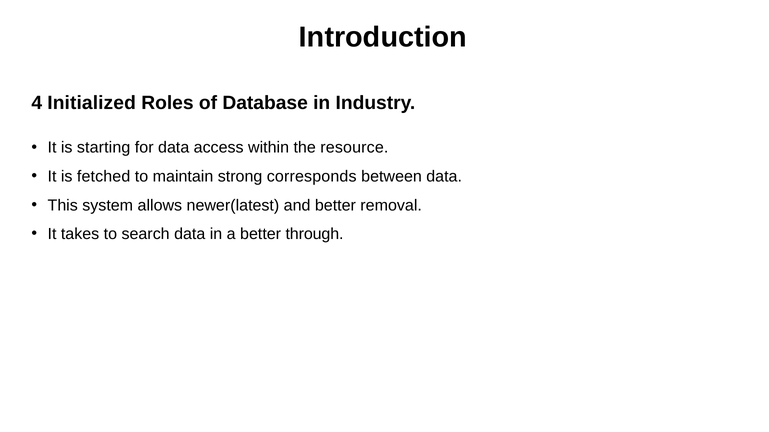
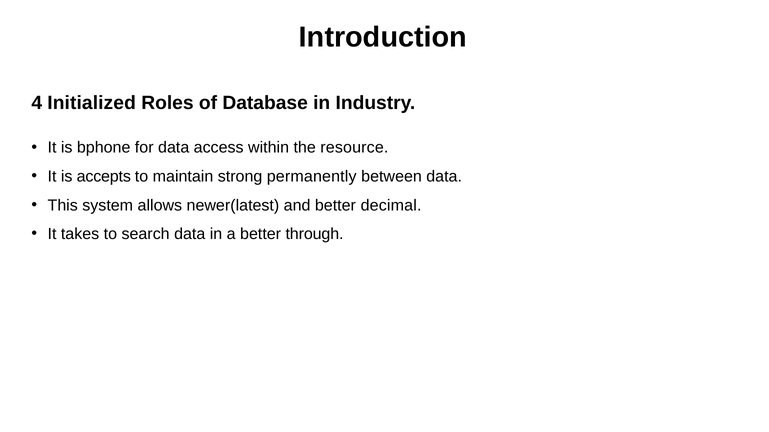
starting: starting -> bphone
fetched: fetched -> accepts
corresponds: corresponds -> permanently
removal: removal -> decimal
